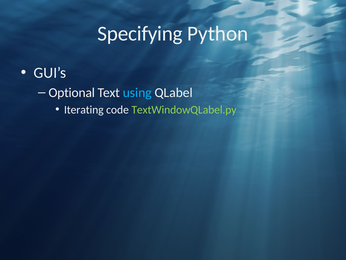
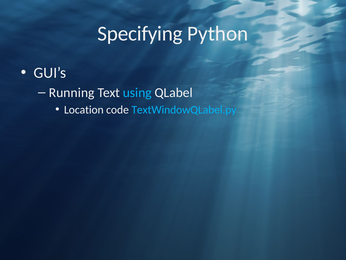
Optional: Optional -> Running
Iterating: Iterating -> Location
TextWindowQLabel.py colour: light green -> light blue
